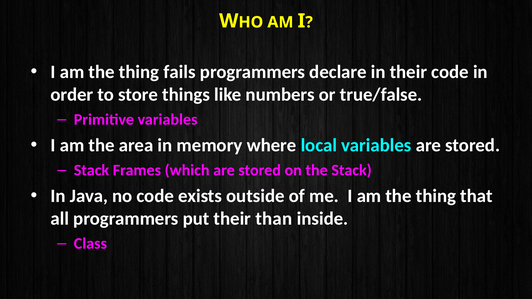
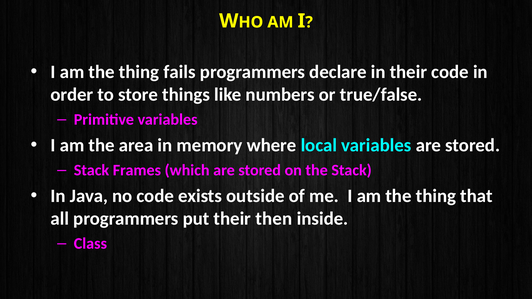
than: than -> then
